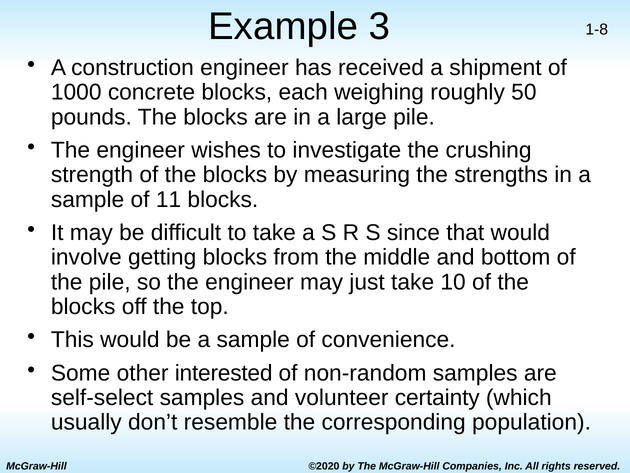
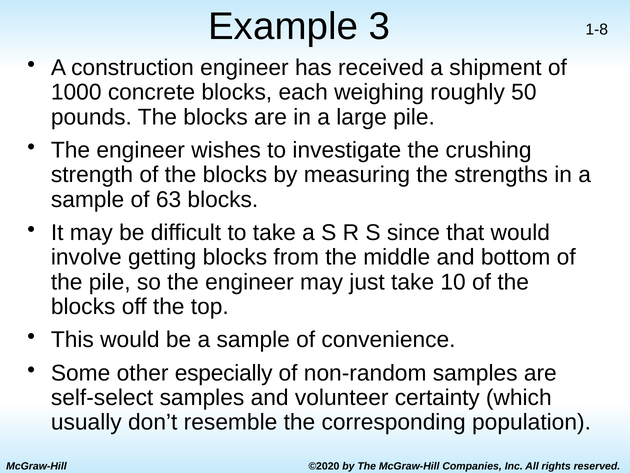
11: 11 -> 63
interested: interested -> especially
